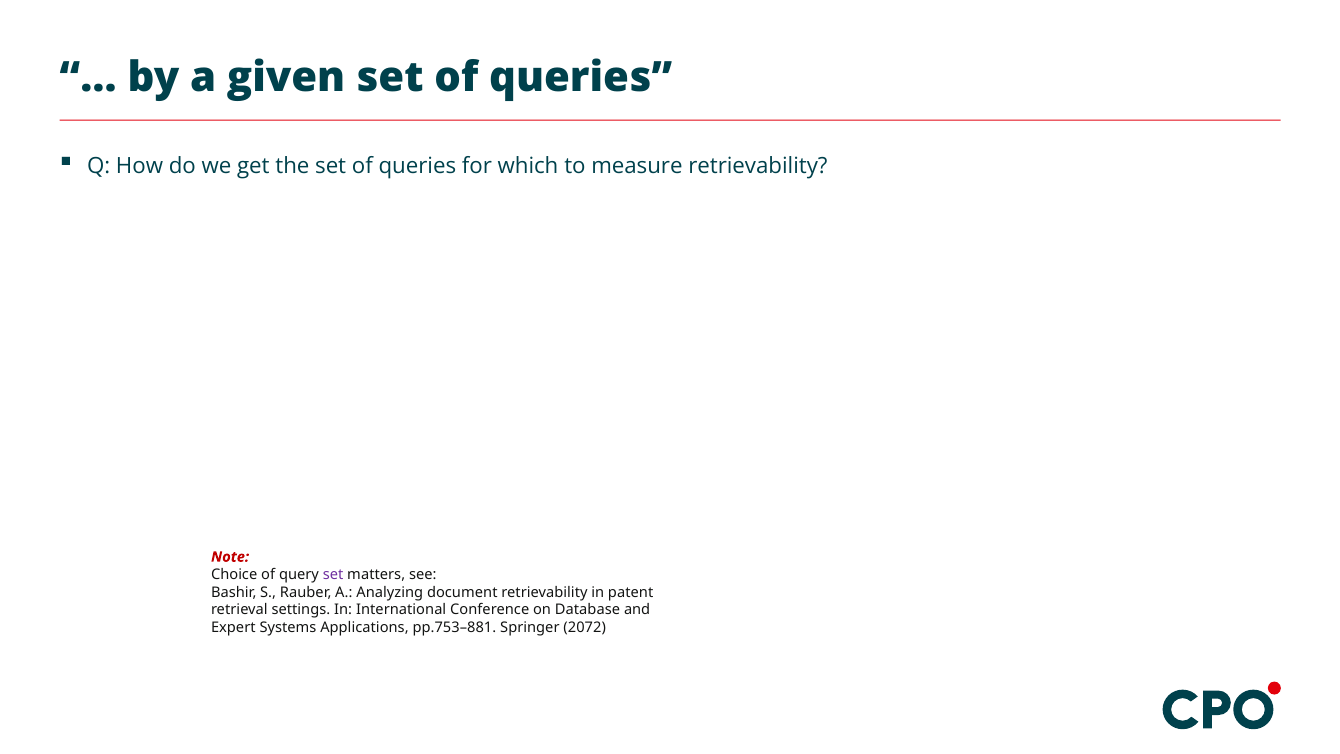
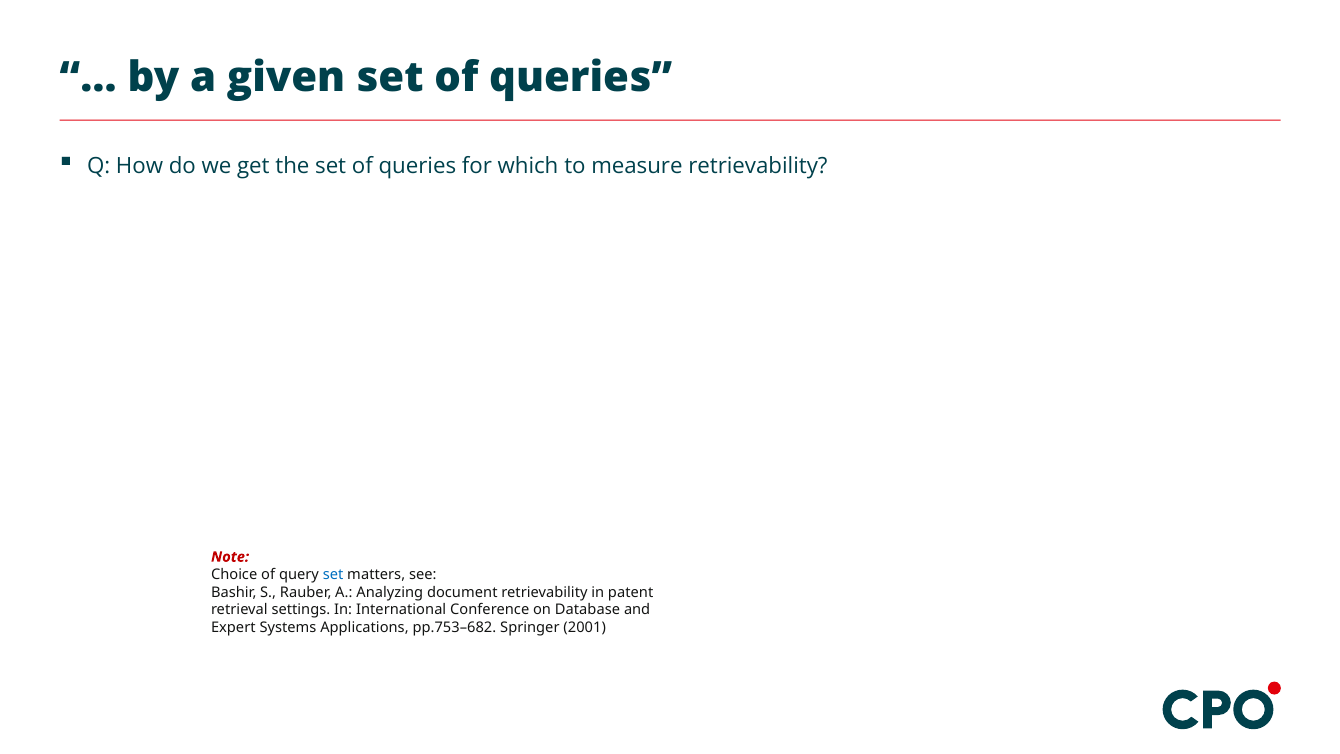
set at (333, 574) colour: purple -> blue
pp.753–881: pp.753–881 -> pp.753–682
2072: 2072 -> 2001
